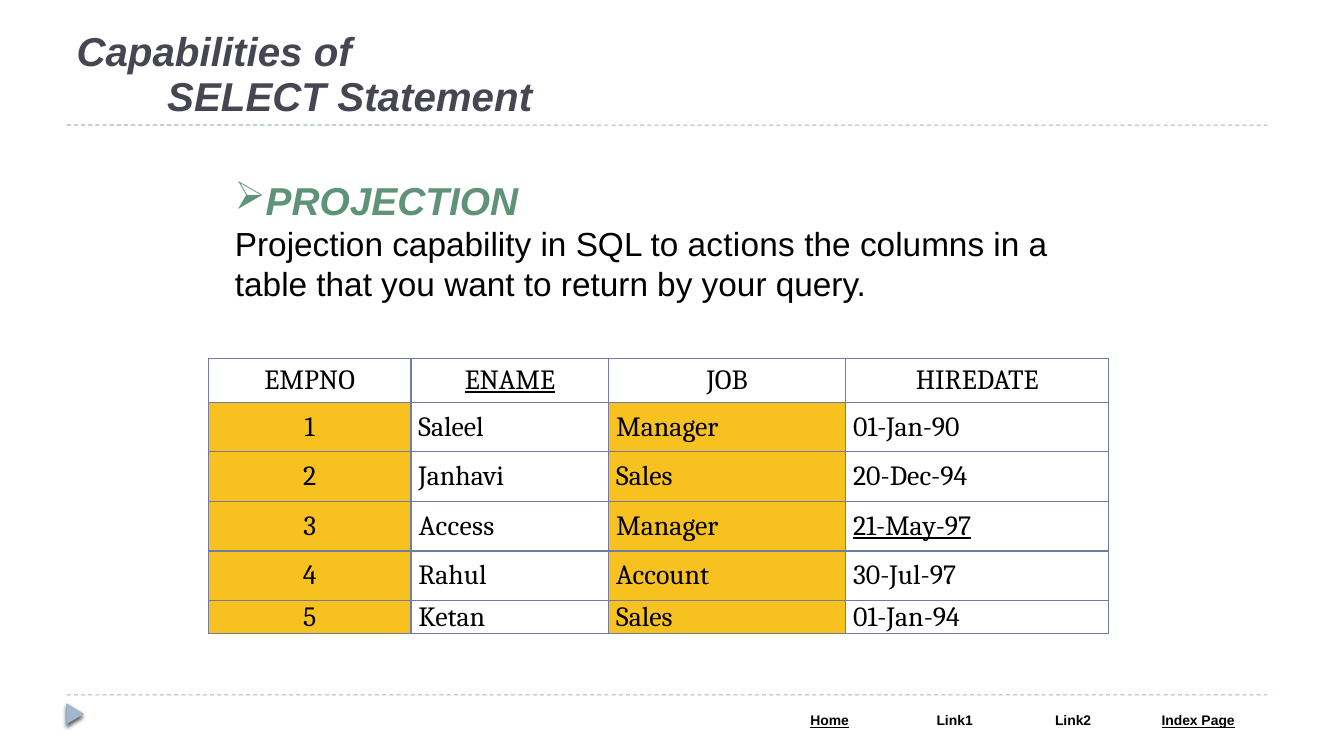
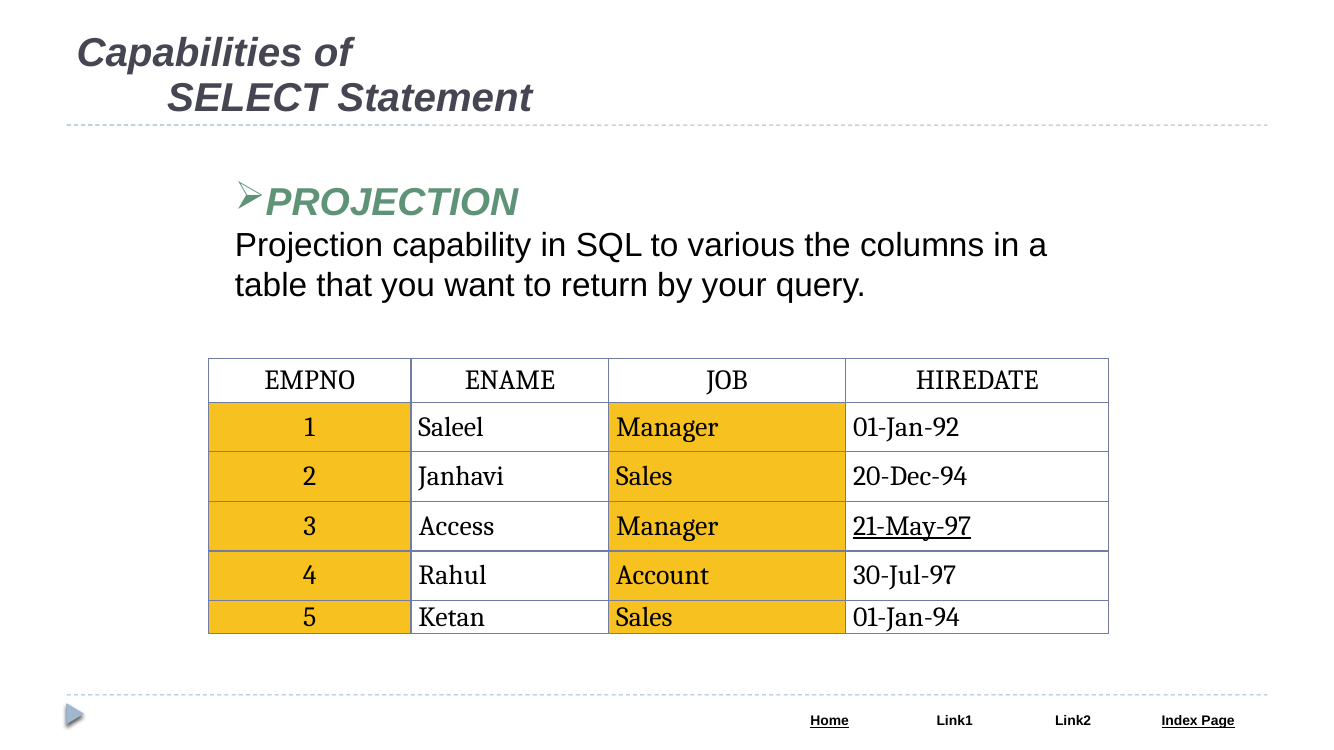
actions: actions -> various
ENAME underline: present -> none
01-Jan-90: 01-Jan-90 -> 01-Jan-92
